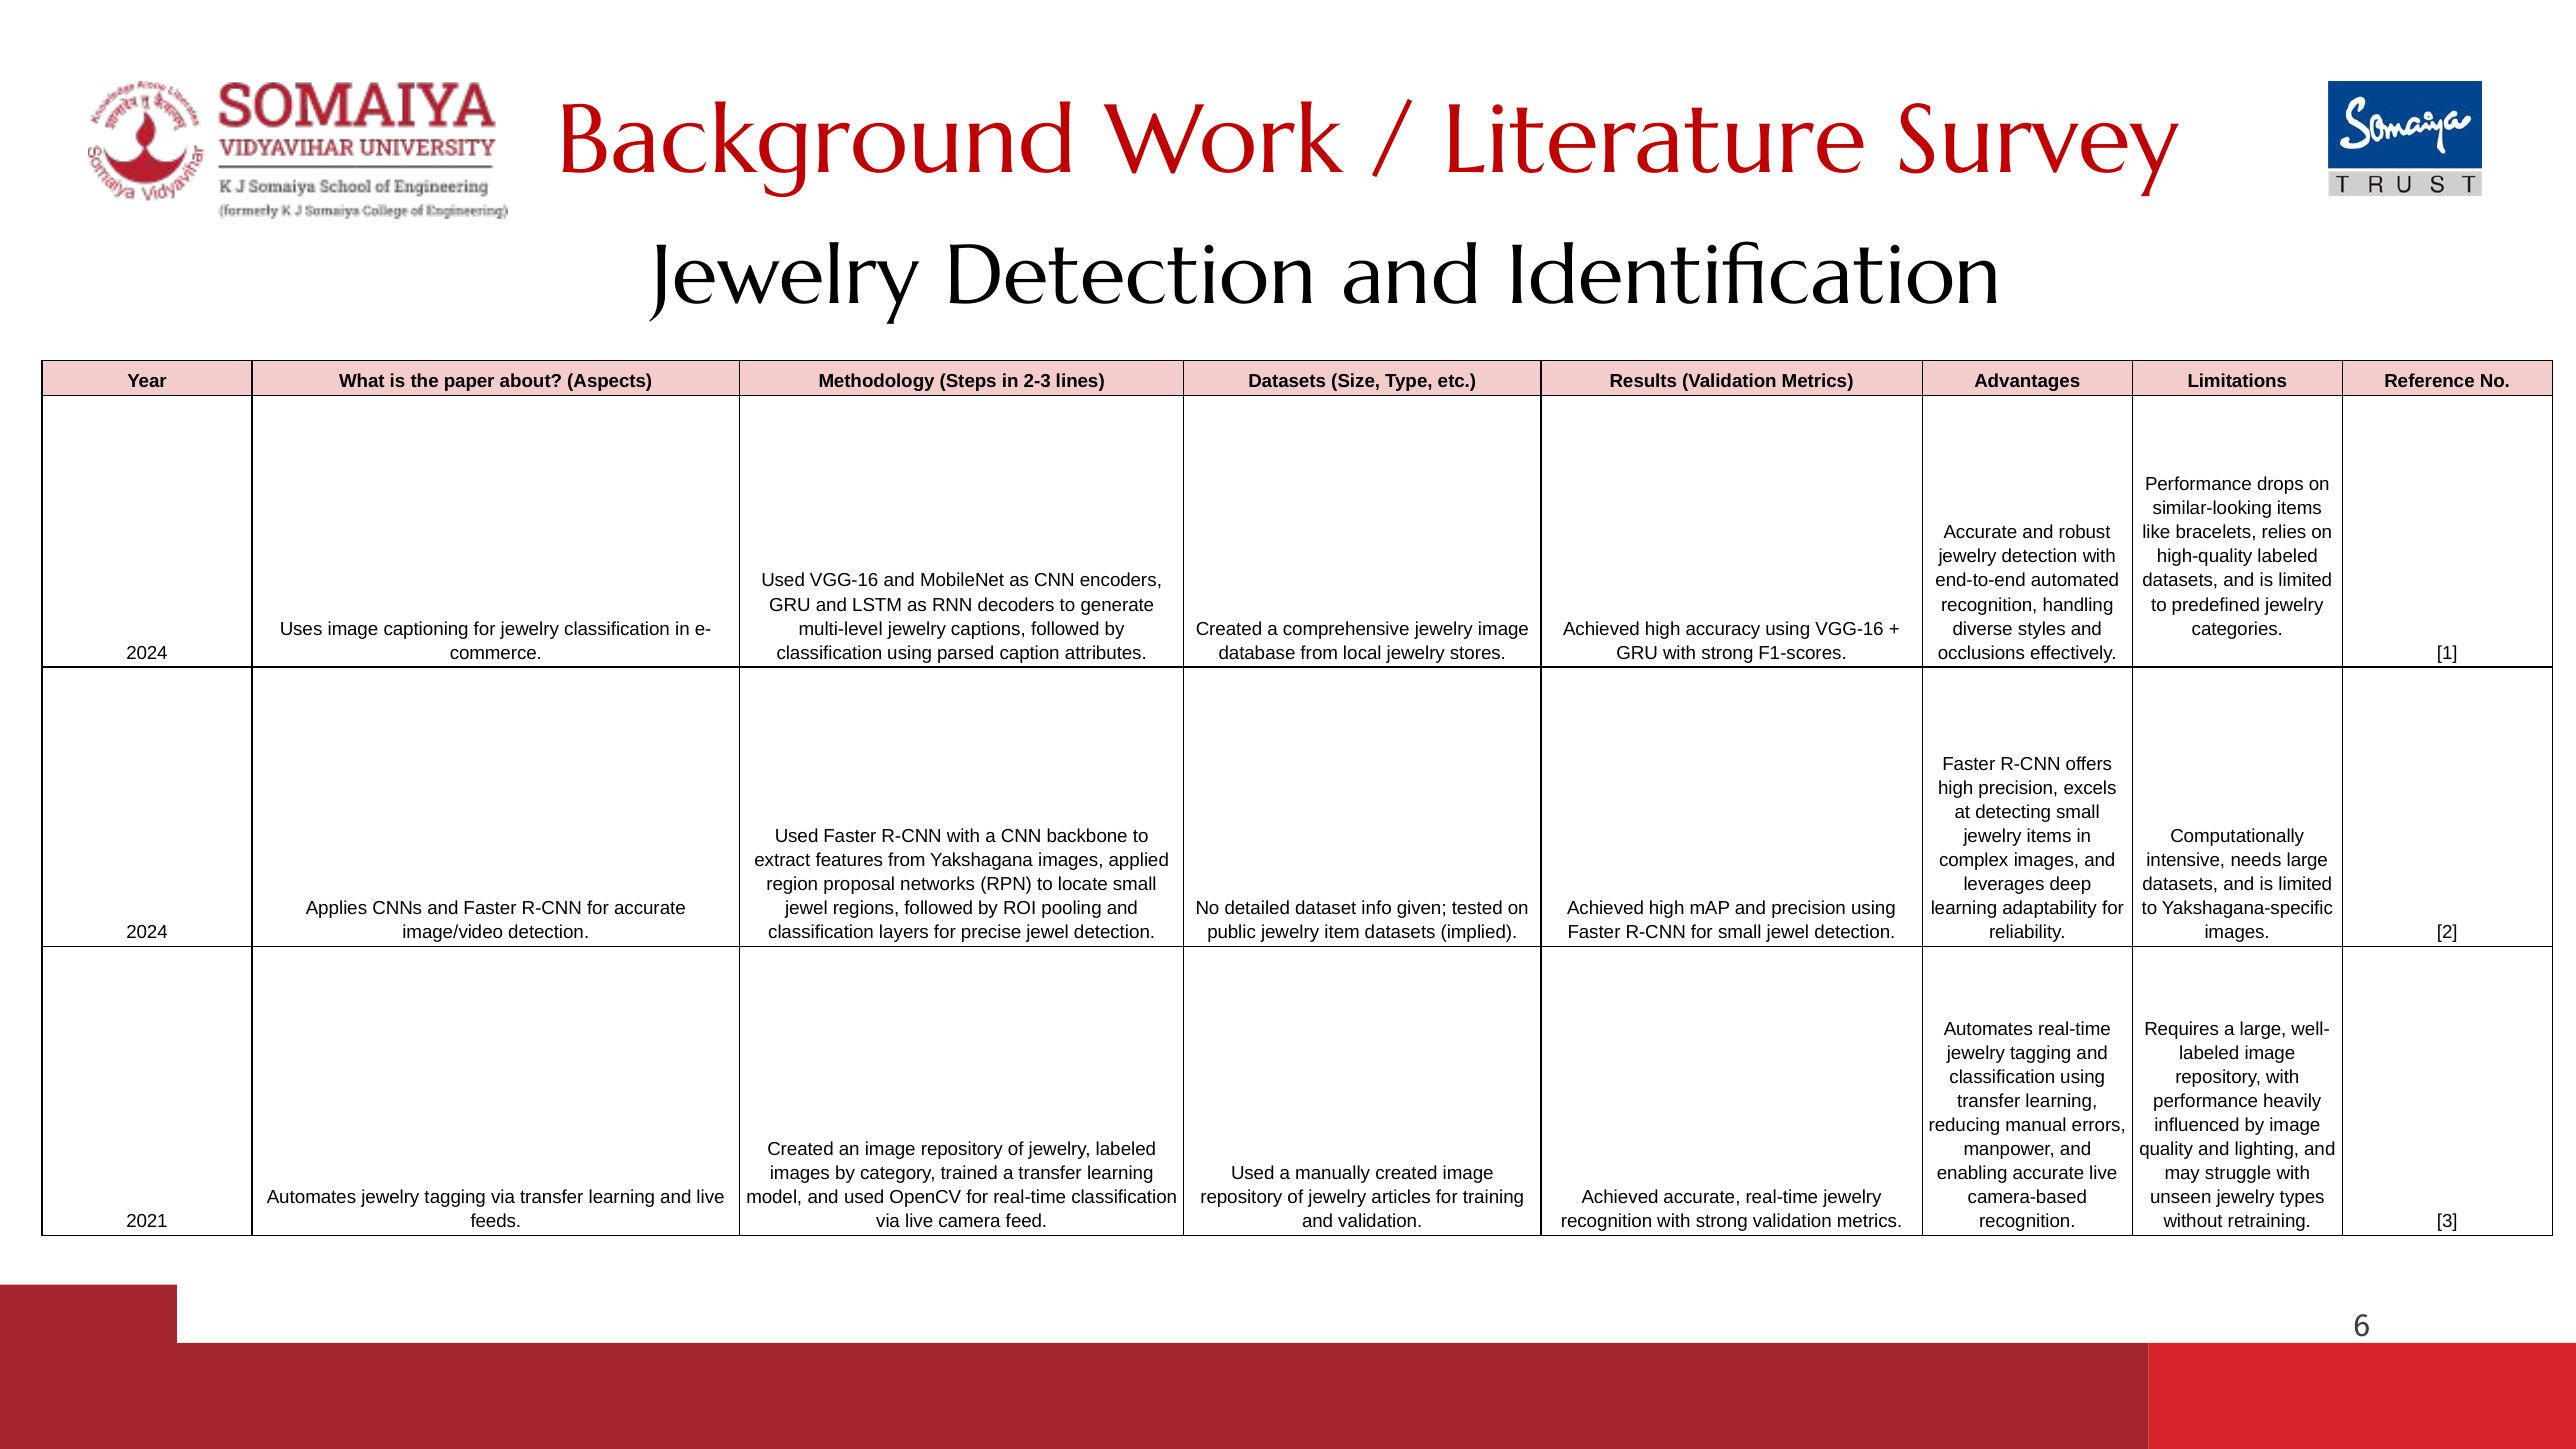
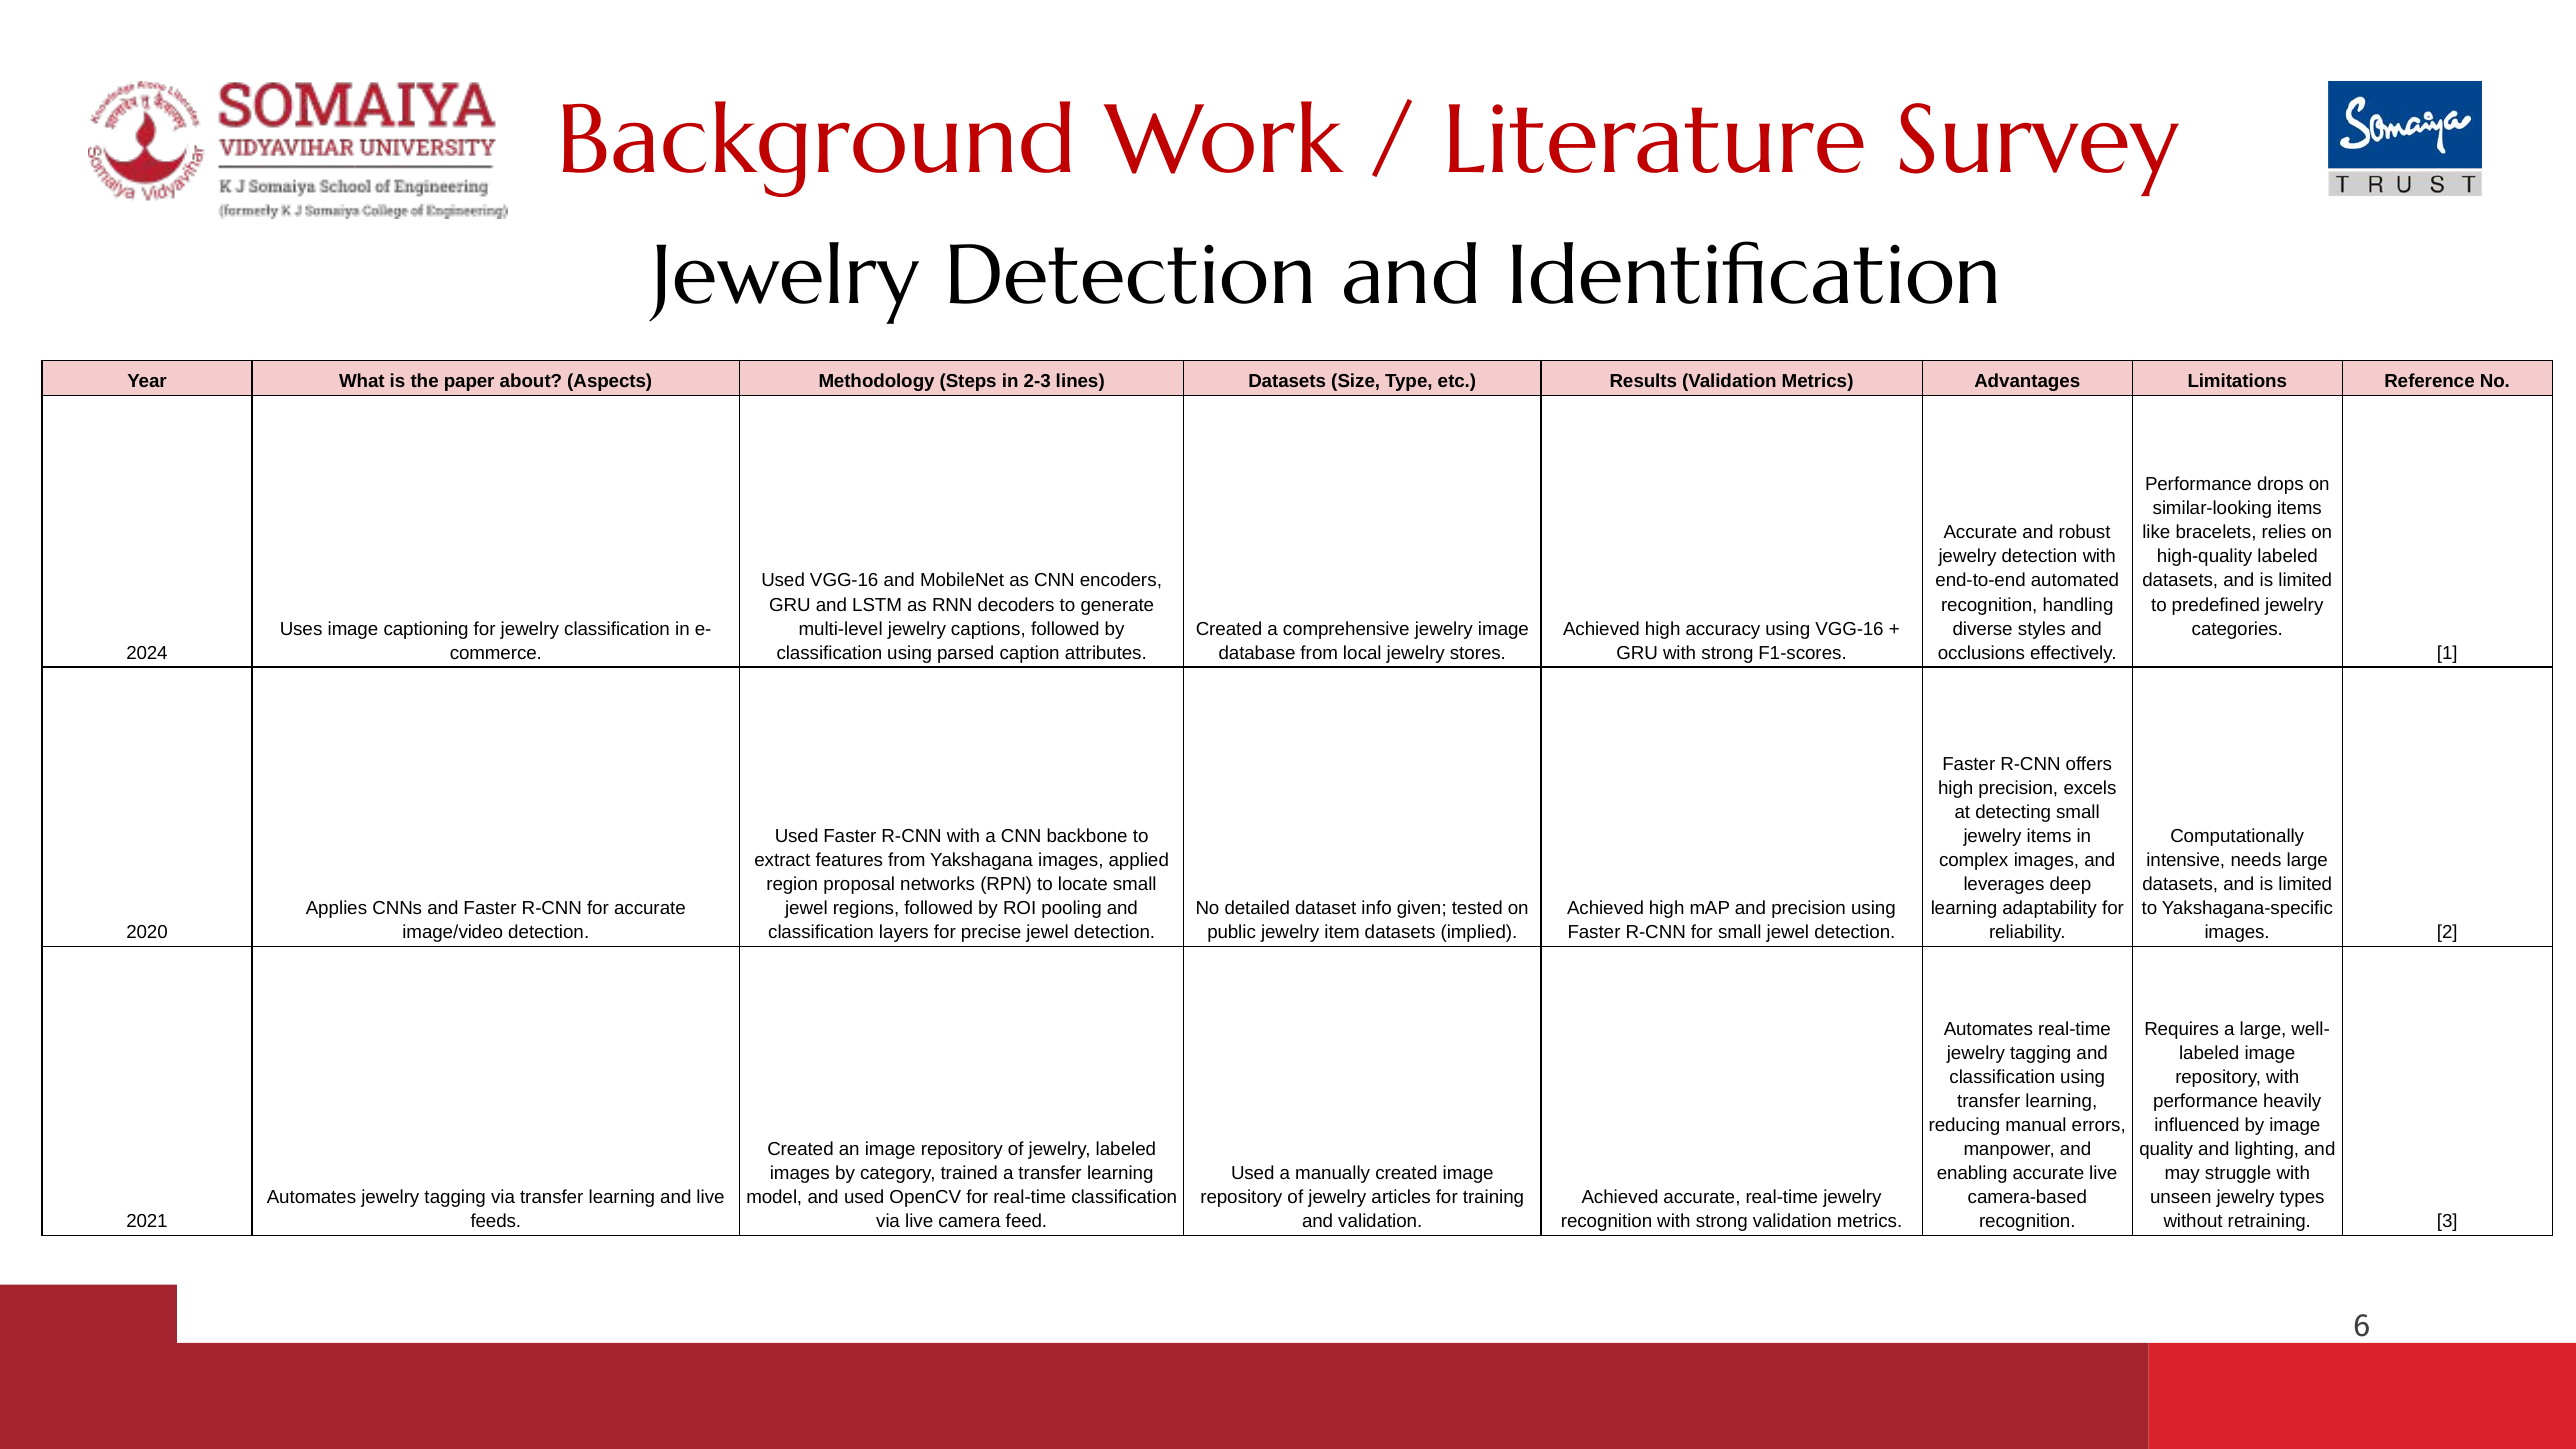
2024 at (147, 932): 2024 -> 2020
